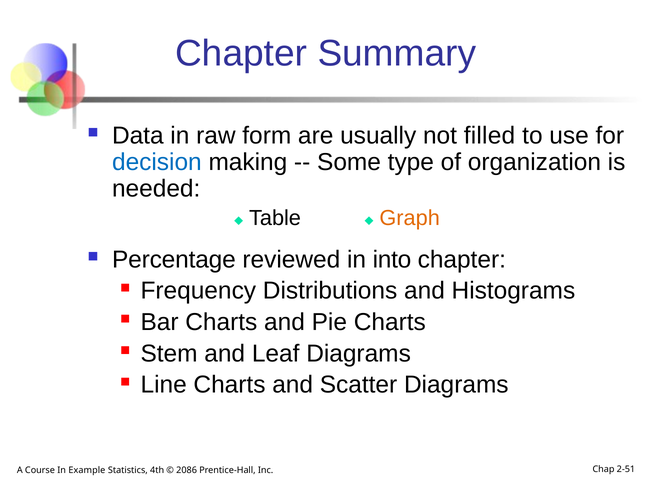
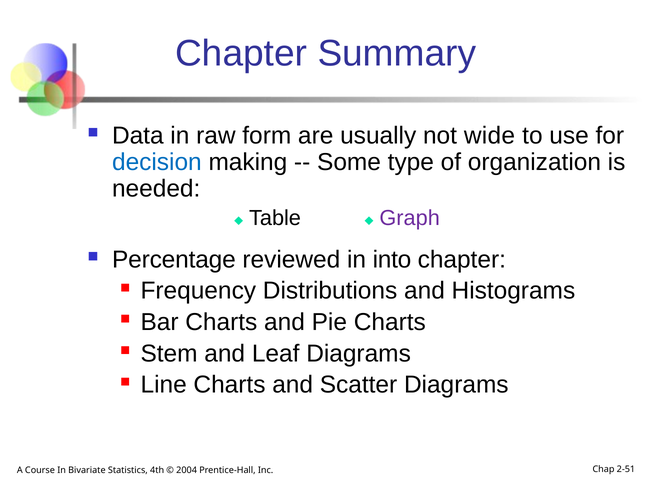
filled: filled -> wide
Graph colour: orange -> purple
Example: Example -> Bivariate
2086: 2086 -> 2004
